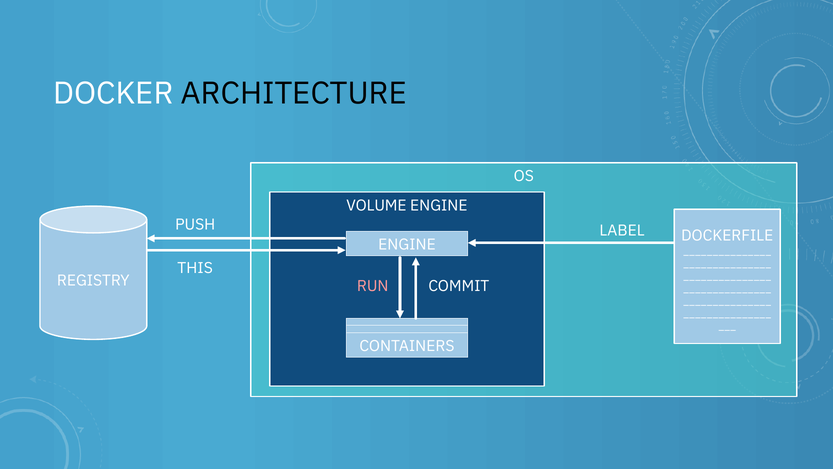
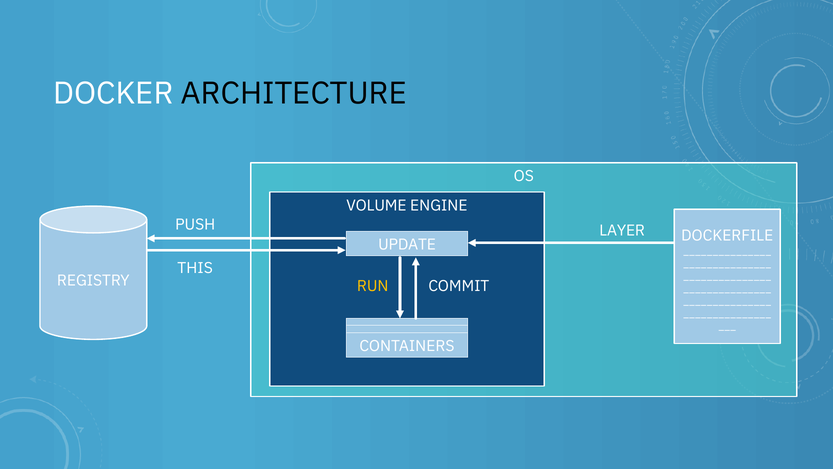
LABEL: LABEL -> LAYER
ENGINE at (407, 244): ENGINE -> UPDATE
RUN colour: pink -> yellow
